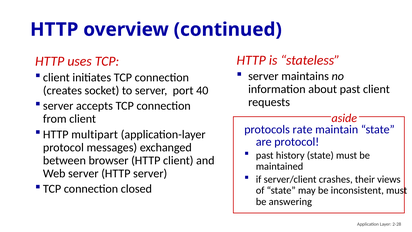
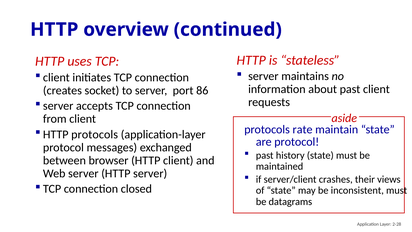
40: 40 -> 86
HTTP multipart: multipart -> protocols
answering: answering -> datagrams
